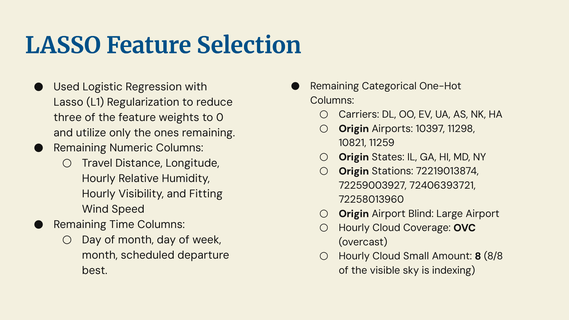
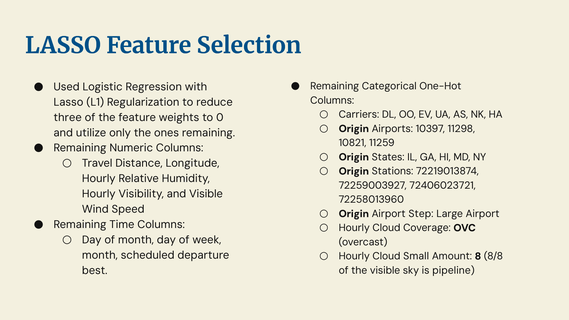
72406393721: 72406393721 -> 72406023721
and Fitting: Fitting -> Visible
Blind: Blind -> Step
indexing: indexing -> pipeline
